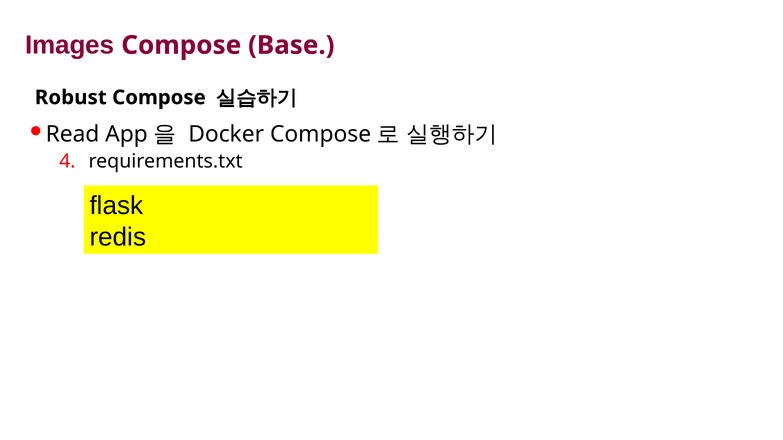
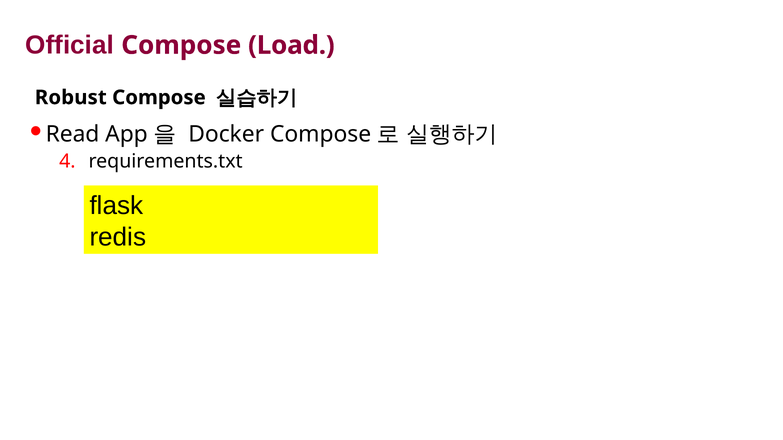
Images: Images -> Official
Base: Base -> Load
